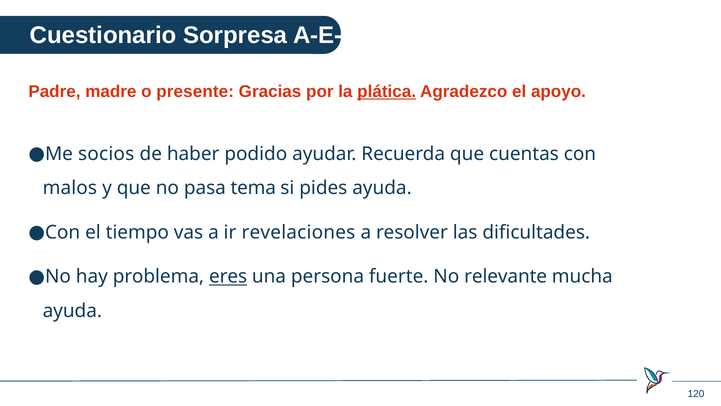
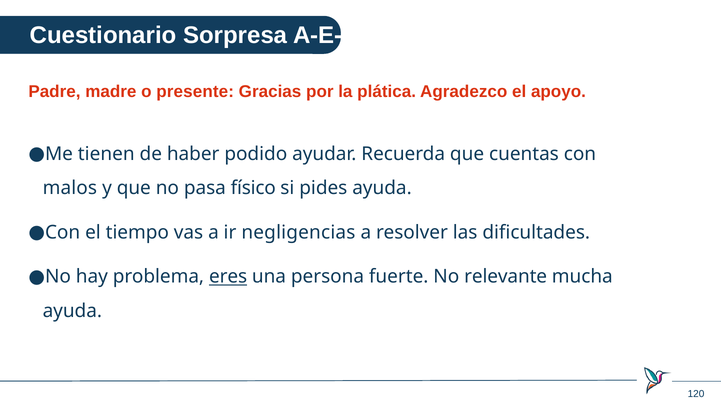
plática underline: present -> none
socios: socios -> tienen
tema: tema -> físico
revelaciones: revelaciones -> negligencias
